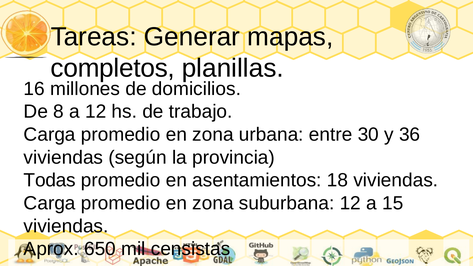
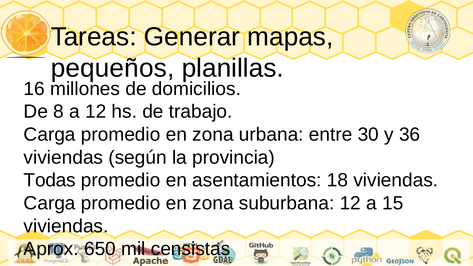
completos: completos -> pequeños
